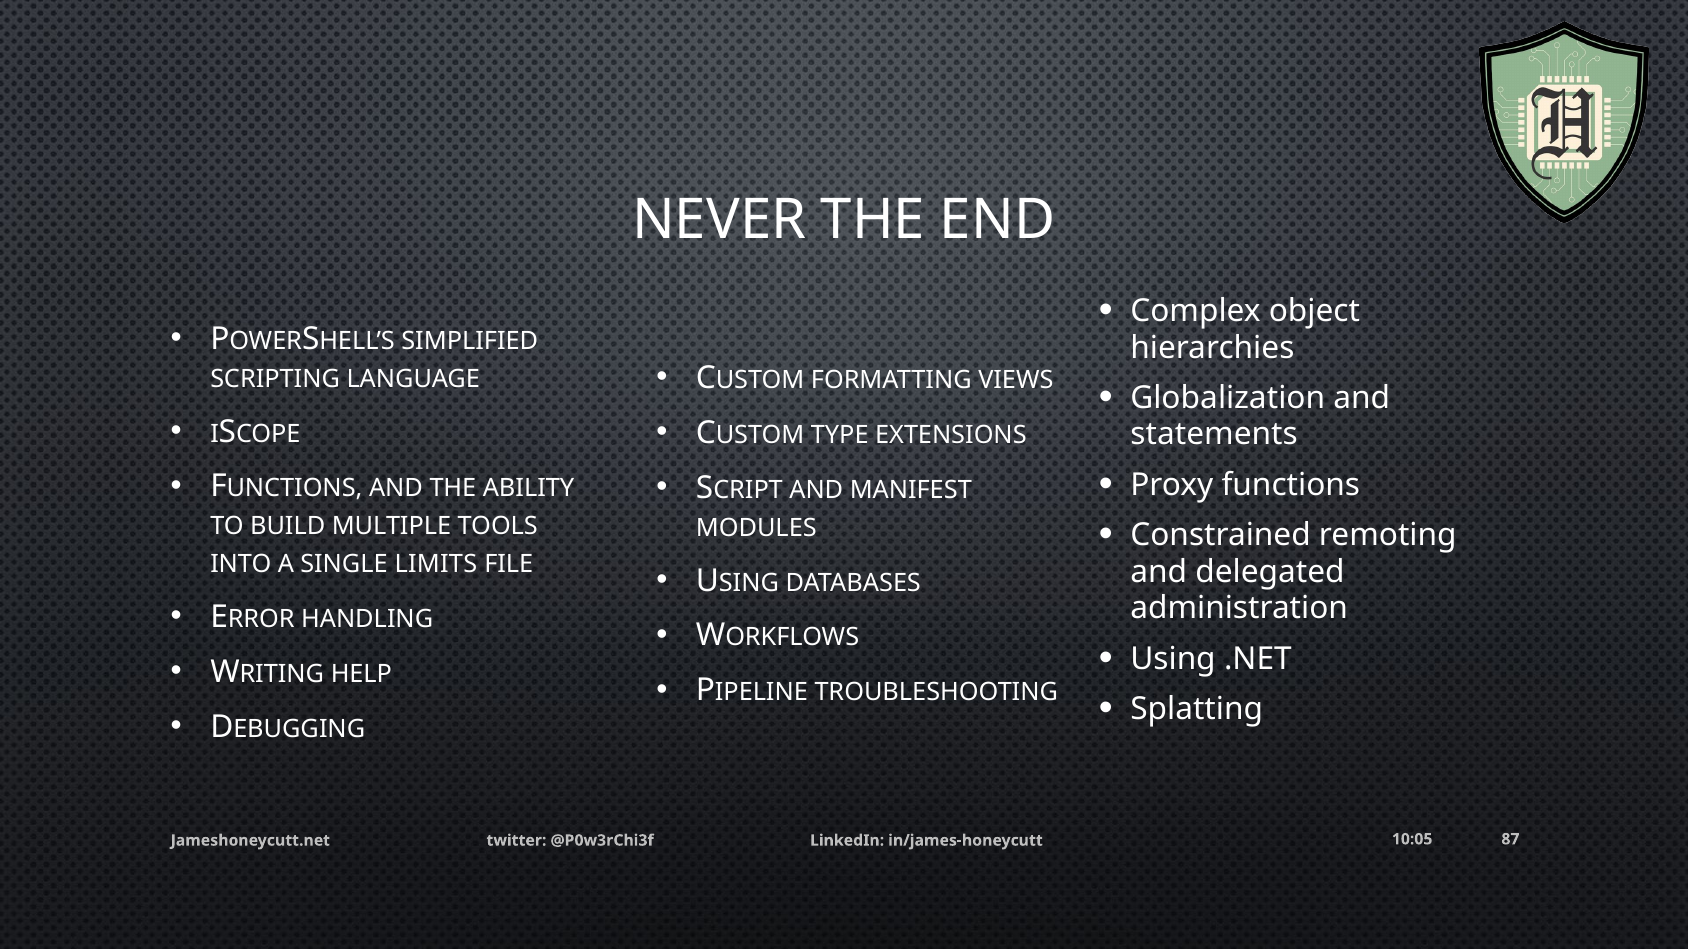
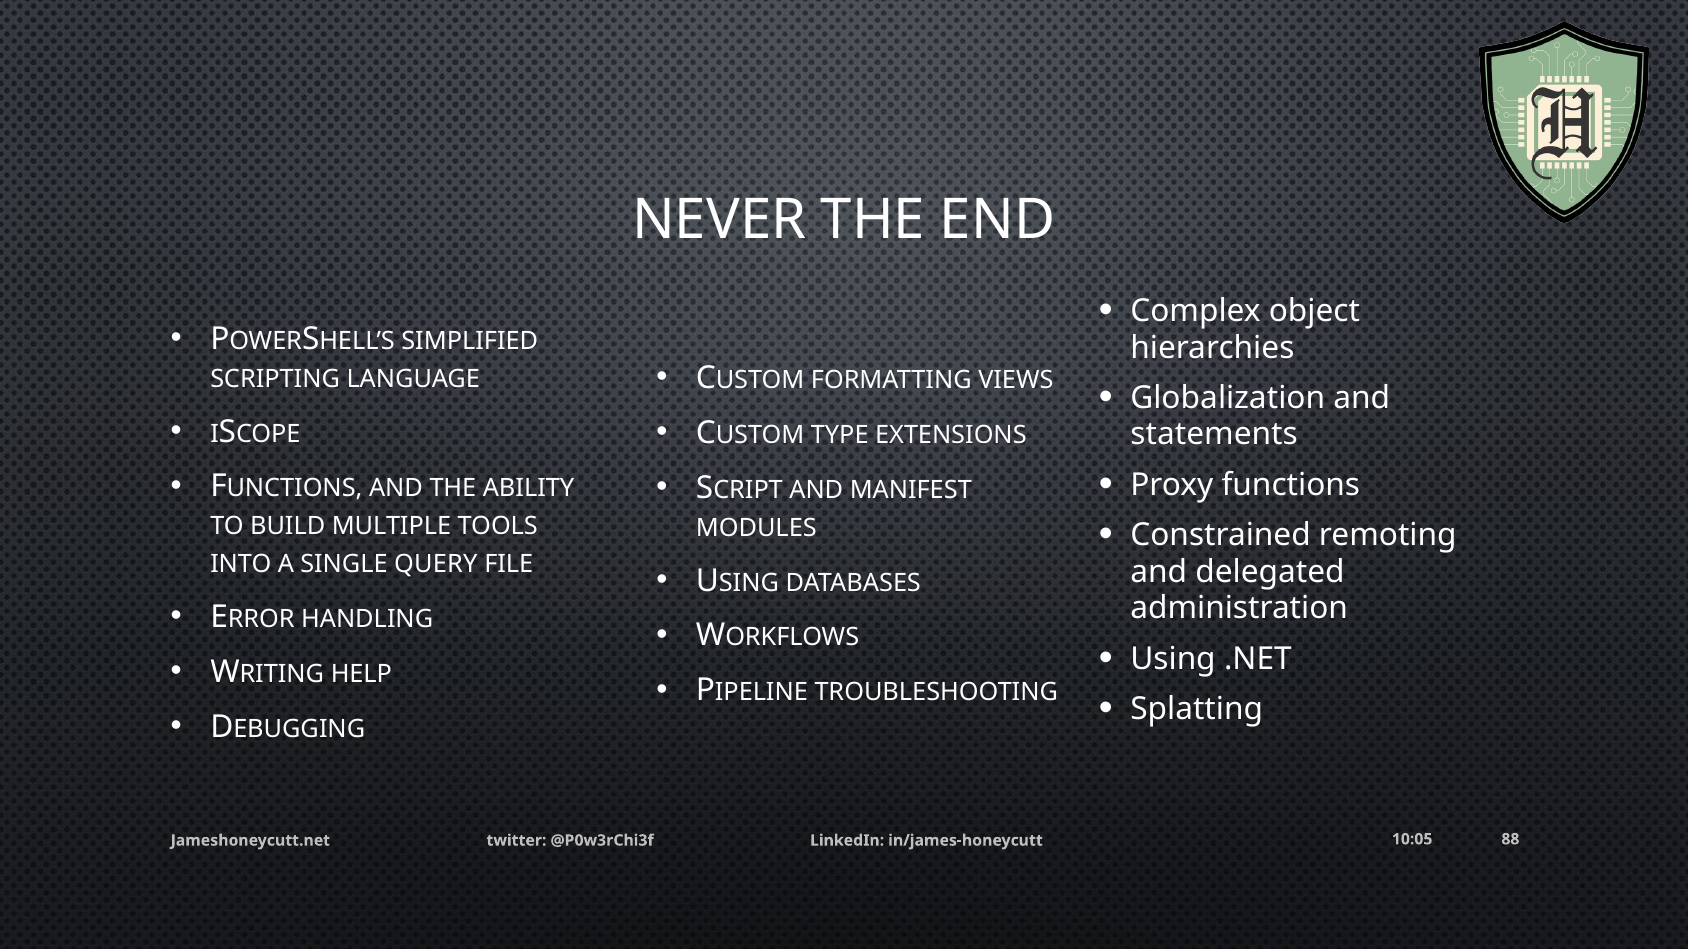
LIMITS: LIMITS -> QUERY
87: 87 -> 88
